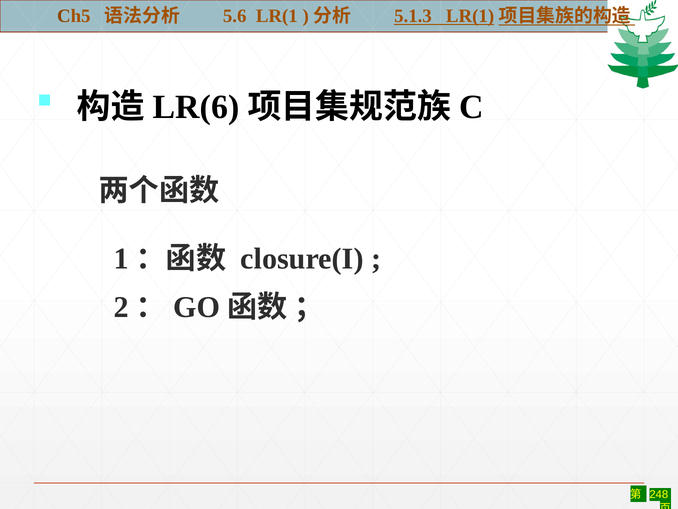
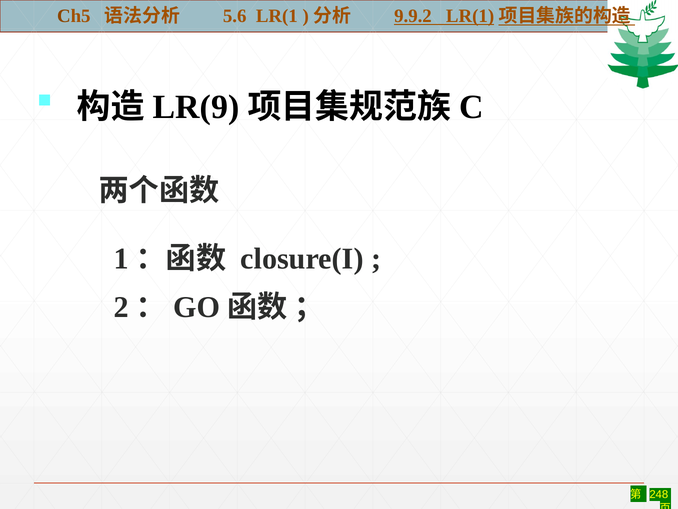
5.1.3: 5.1.3 -> 9.9.2
LR(6: LR(6 -> LR(9
